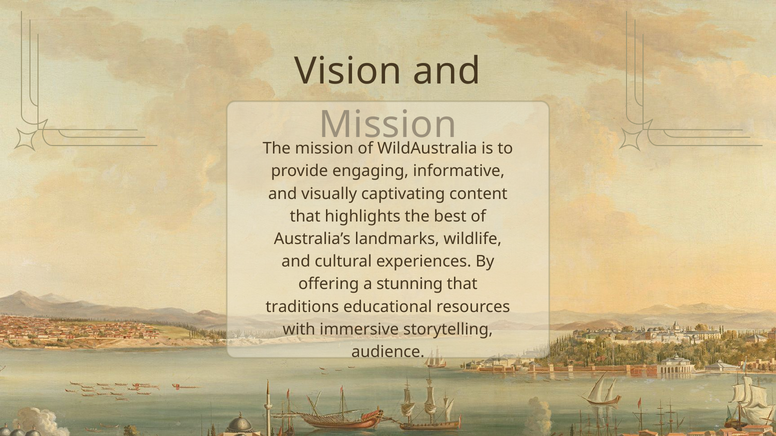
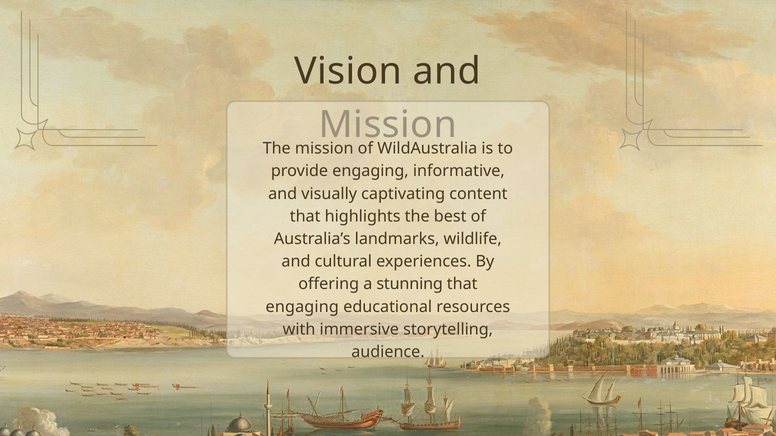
traditions at (302, 307): traditions -> engaging
